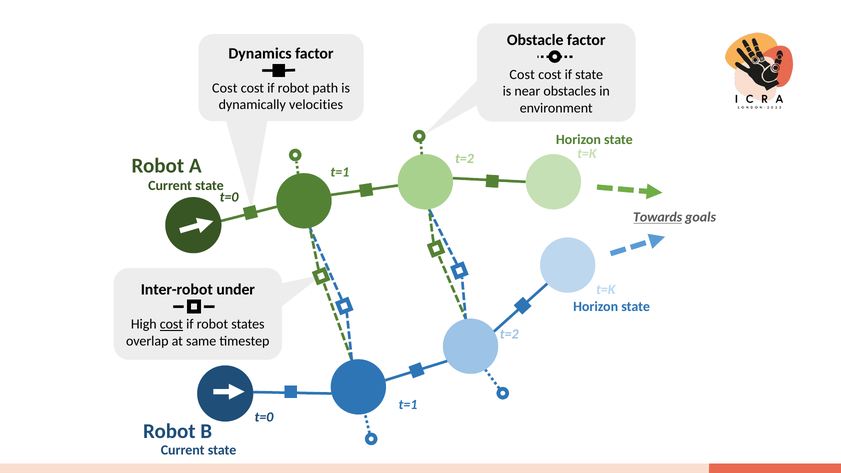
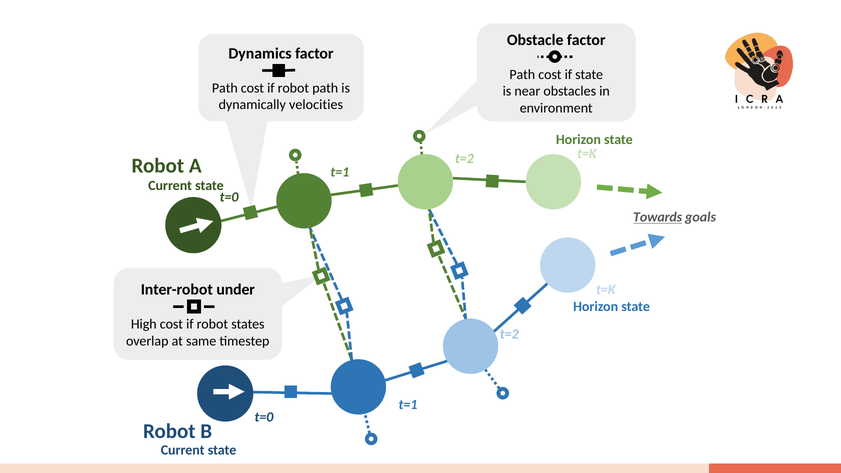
Cost at (522, 75): Cost -> Path
Cost at (225, 88): Cost -> Path
cost at (171, 324) underline: present -> none
